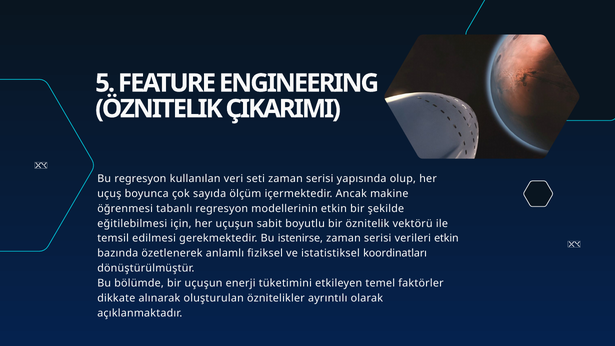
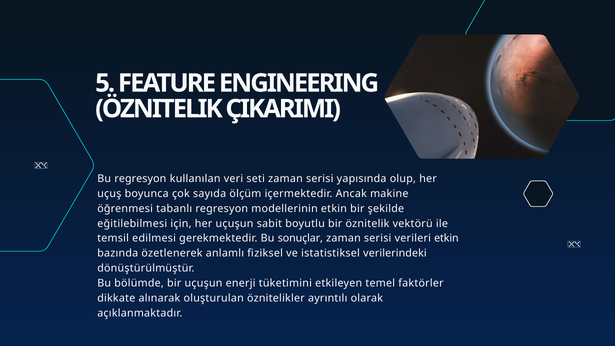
istenirse: istenirse -> sonuçlar
koordinatları: koordinatları -> verilerindeki
